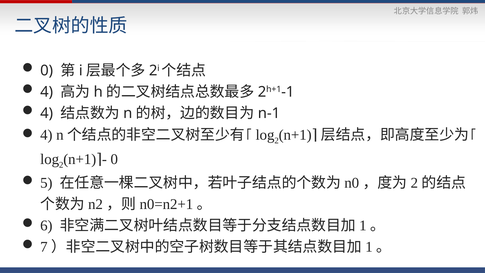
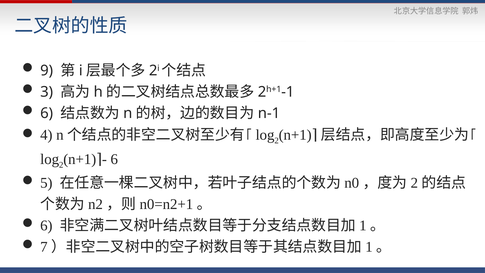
0 at (47, 70): 0 -> 9
4 at (47, 92): 4 -> 3
4 at (47, 113): 4 -> 6
0 at (114, 159): 0 -> 6
